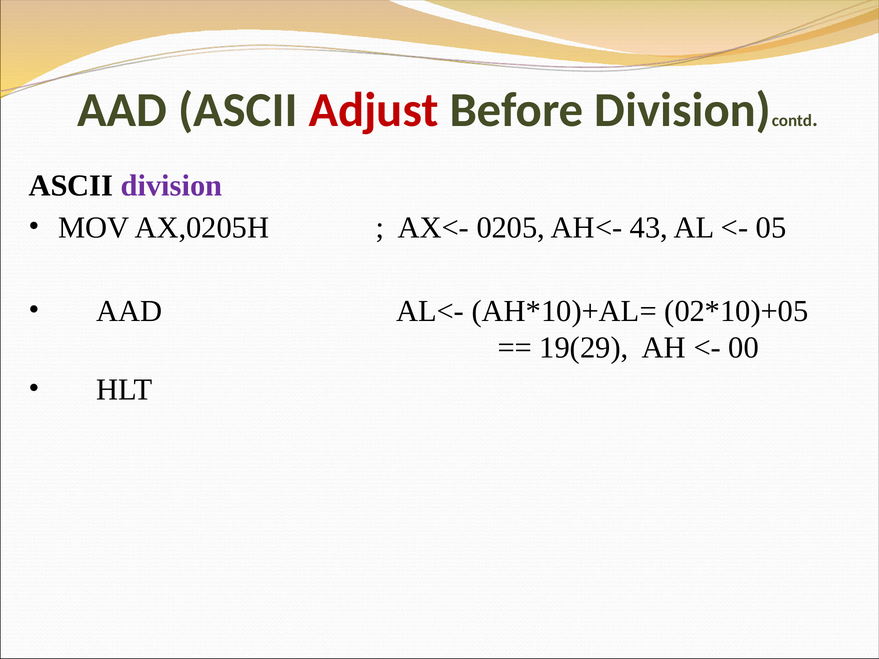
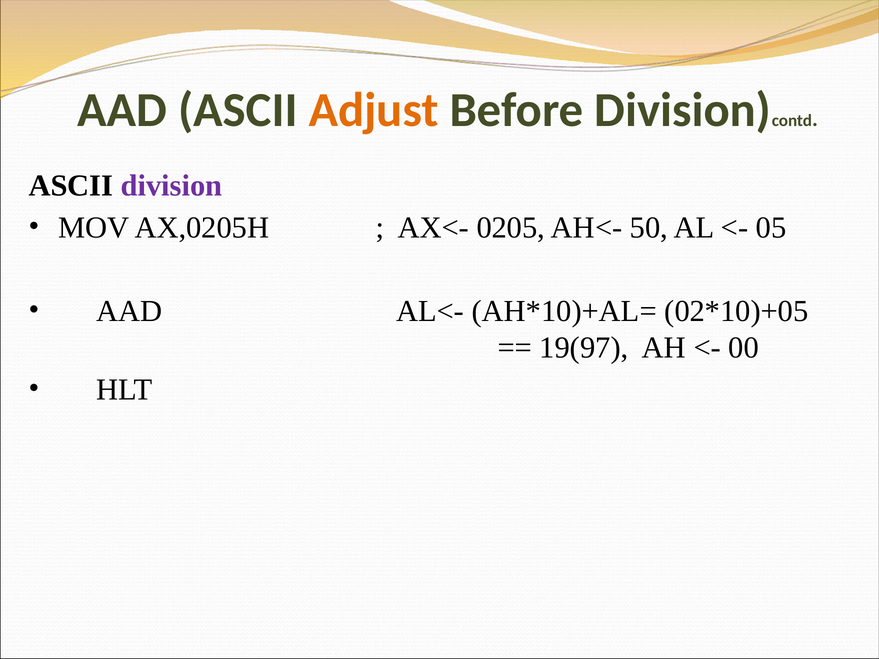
Adjust colour: red -> orange
43: 43 -> 50
19(29: 19(29 -> 19(97
